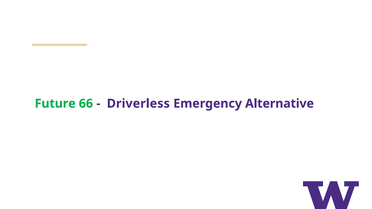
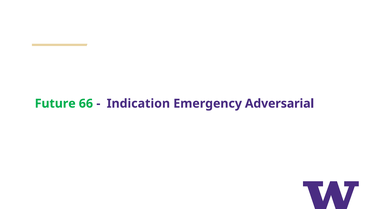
Driverless: Driverless -> Indication
Alternative: Alternative -> Adversarial
